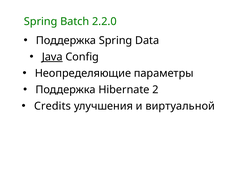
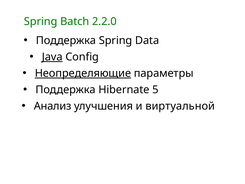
Неопределяющие underline: none -> present
2: 2 -> 5
Credits: Credits -> Анализ
